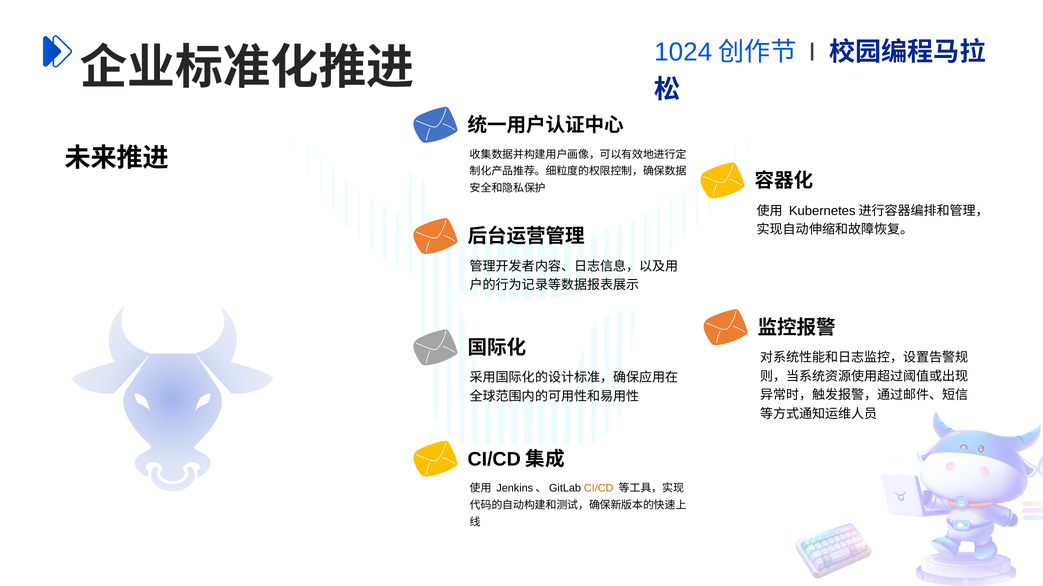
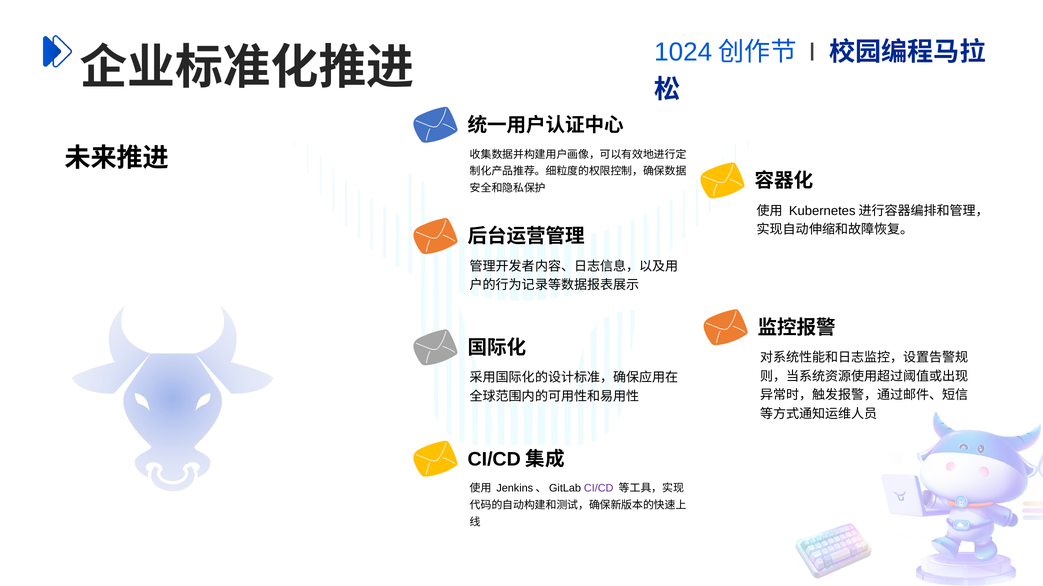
CI/CD colour: orange -> purple
